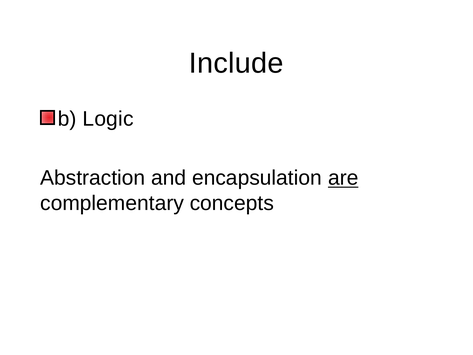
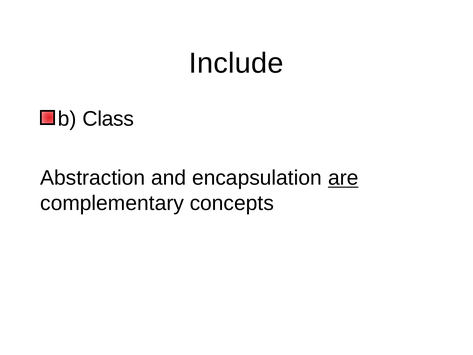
Logic: Logic -> Class
